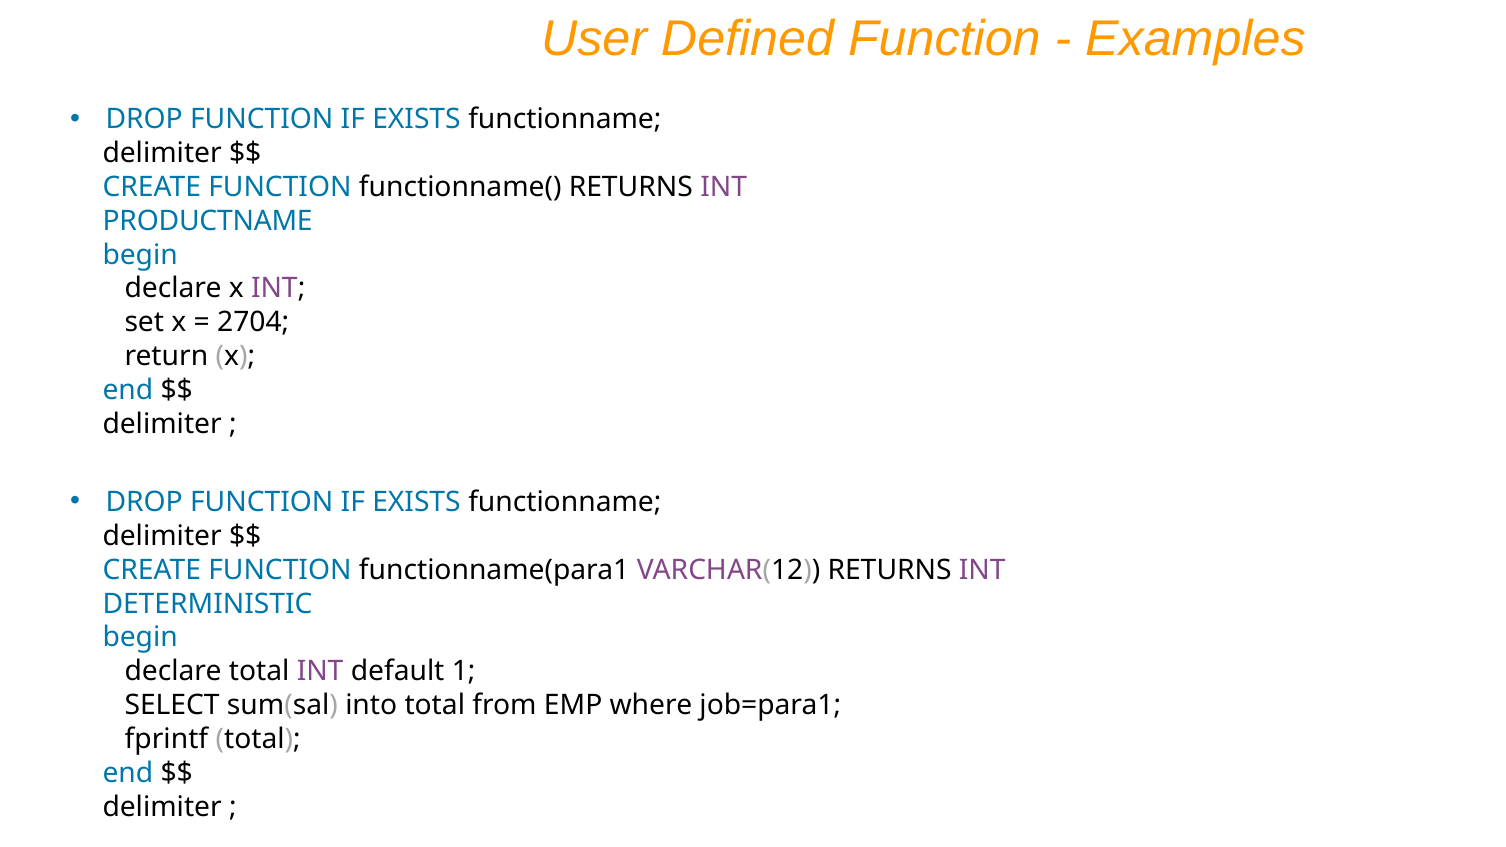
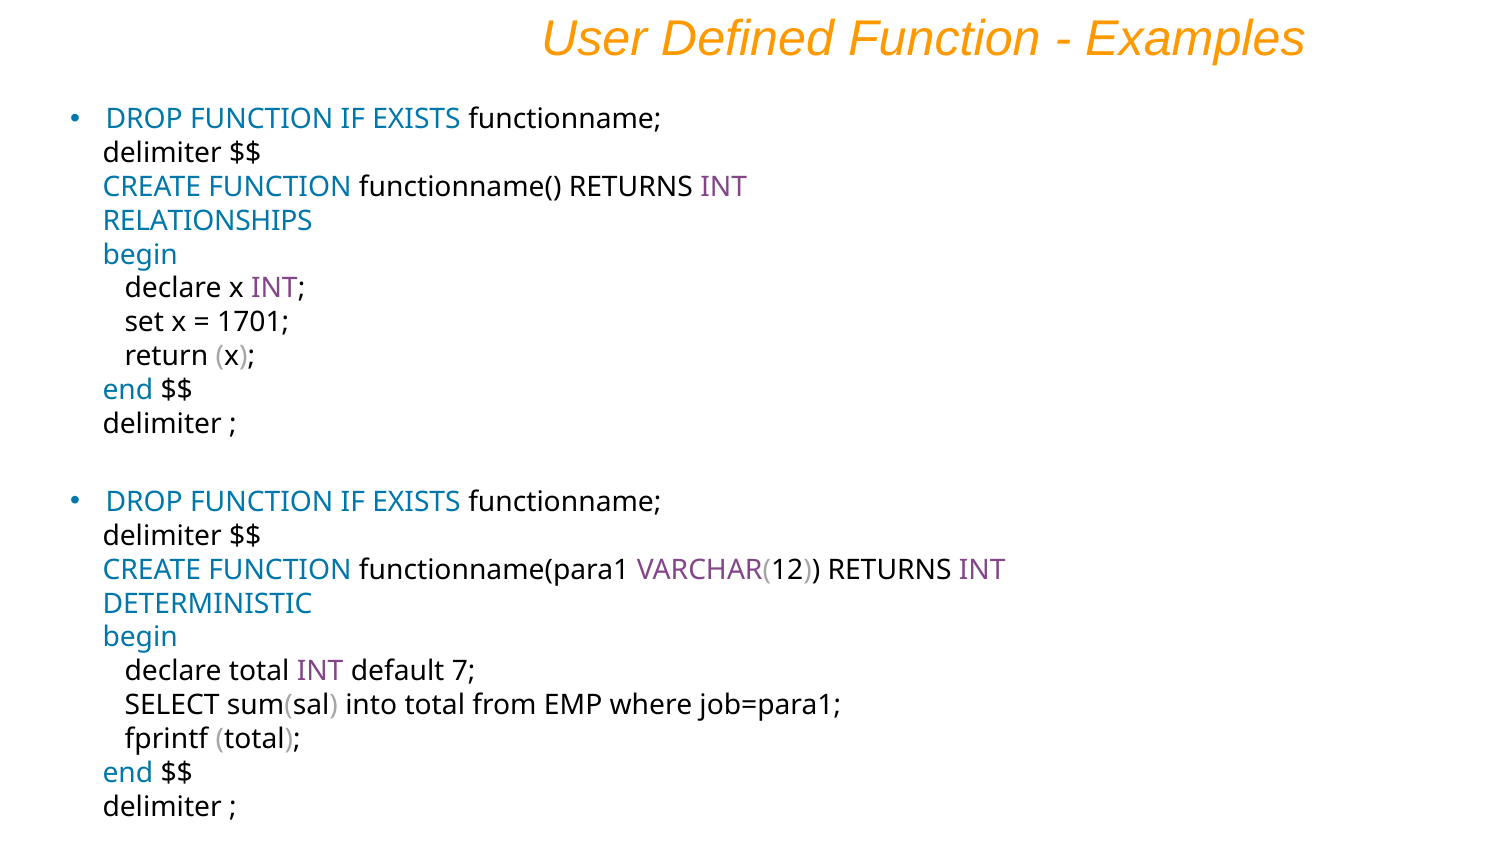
PRODUCTNAME: PRODUCTNAME -> RELATIONSHIPS
2704: 2704 -> 1701
1: 1 -> 7
